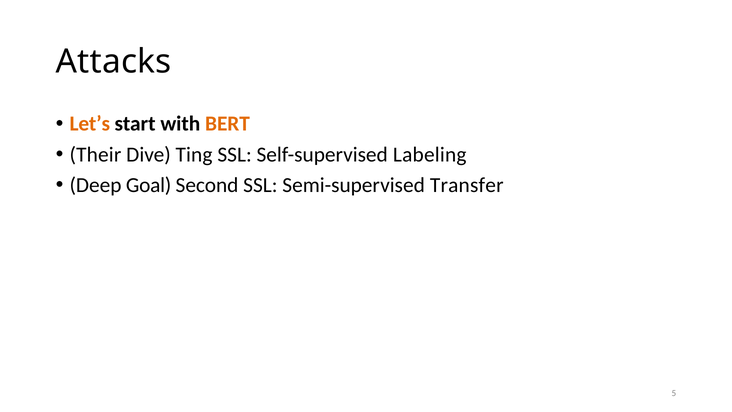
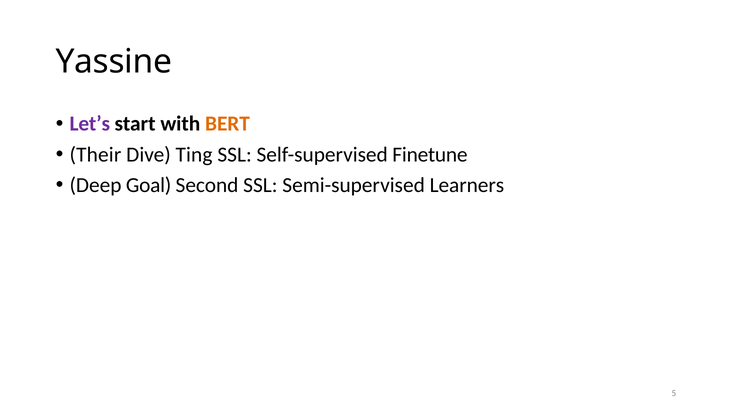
Attacks: Attacks -> Yassine
Let’s colour: orange -> purple
Labeling: Labeling -> Finetune
Transfer: Transfer -> Learners
